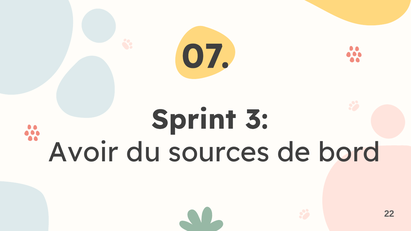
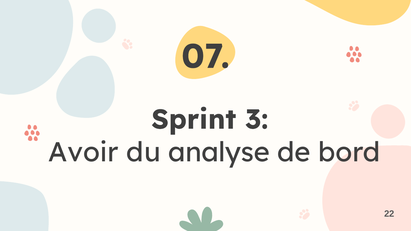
sources: sources -> analyse
